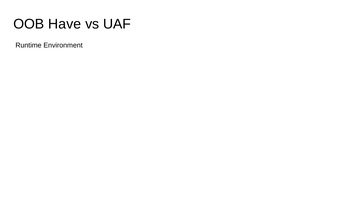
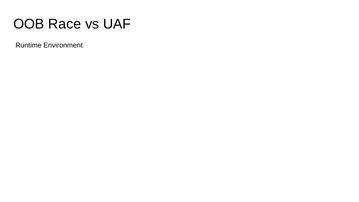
Have: Have -> Race
